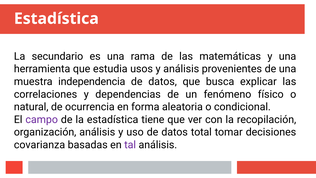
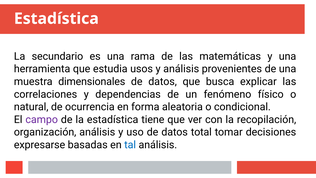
independencia: independencia -> dimensionales
covarianza: covarianza -> expresarse
tal colour: purple -> blue
